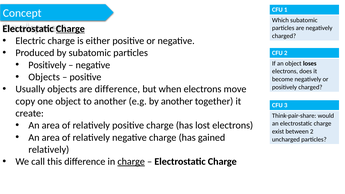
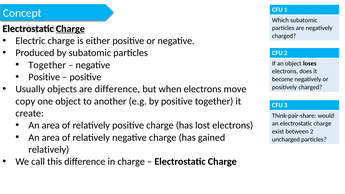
Positively at (47, 65): Positively -> Together
Objects at (44, 77): Objects -> Positive
by another: another -> positive
charge at (131, 162) underline: present -> none
